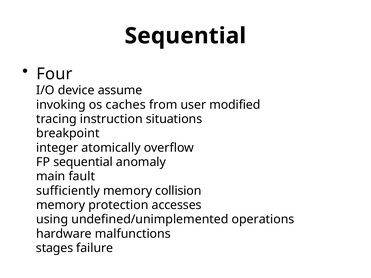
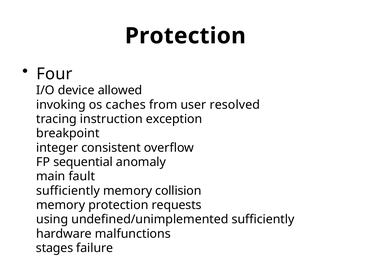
Sequential at (185, 36): Sequential -> Protection
assume: assume -> allowed
modified: modified -> resolved
situations: situations -> exception
atomically: atomically -> consistent
accesses: accesses -> requests
undefined/unimplemented operations: operations -> sufficiently
